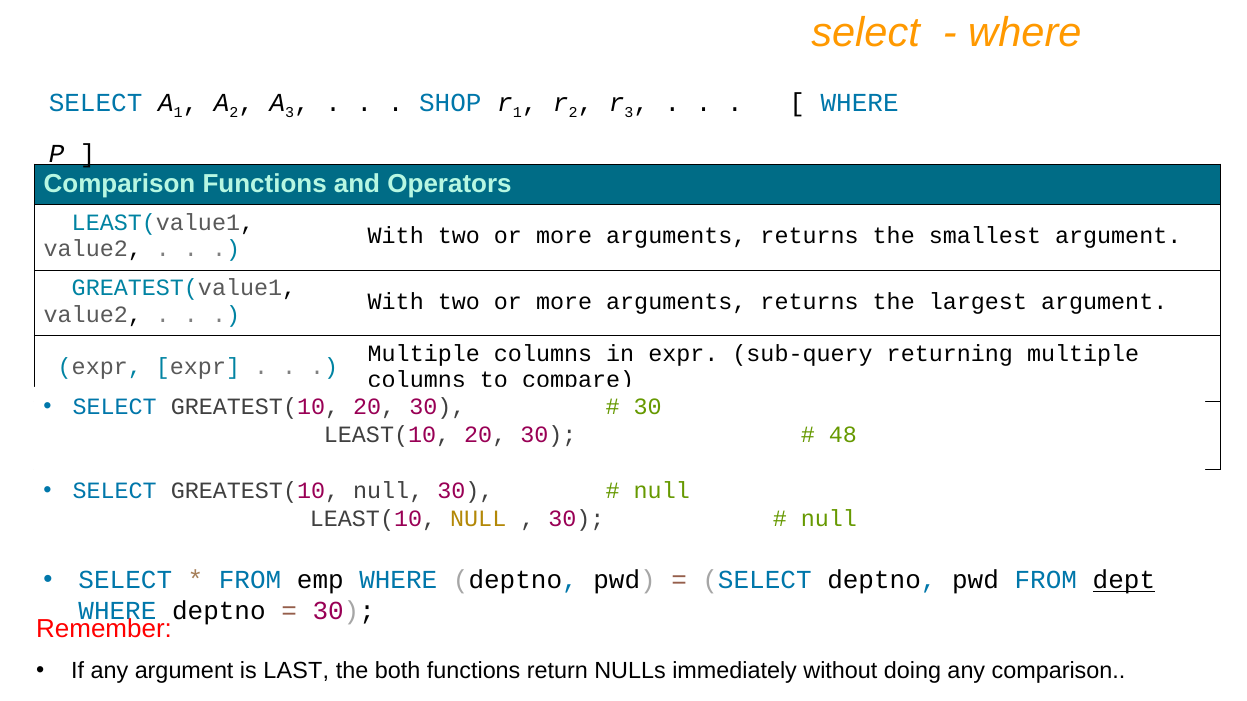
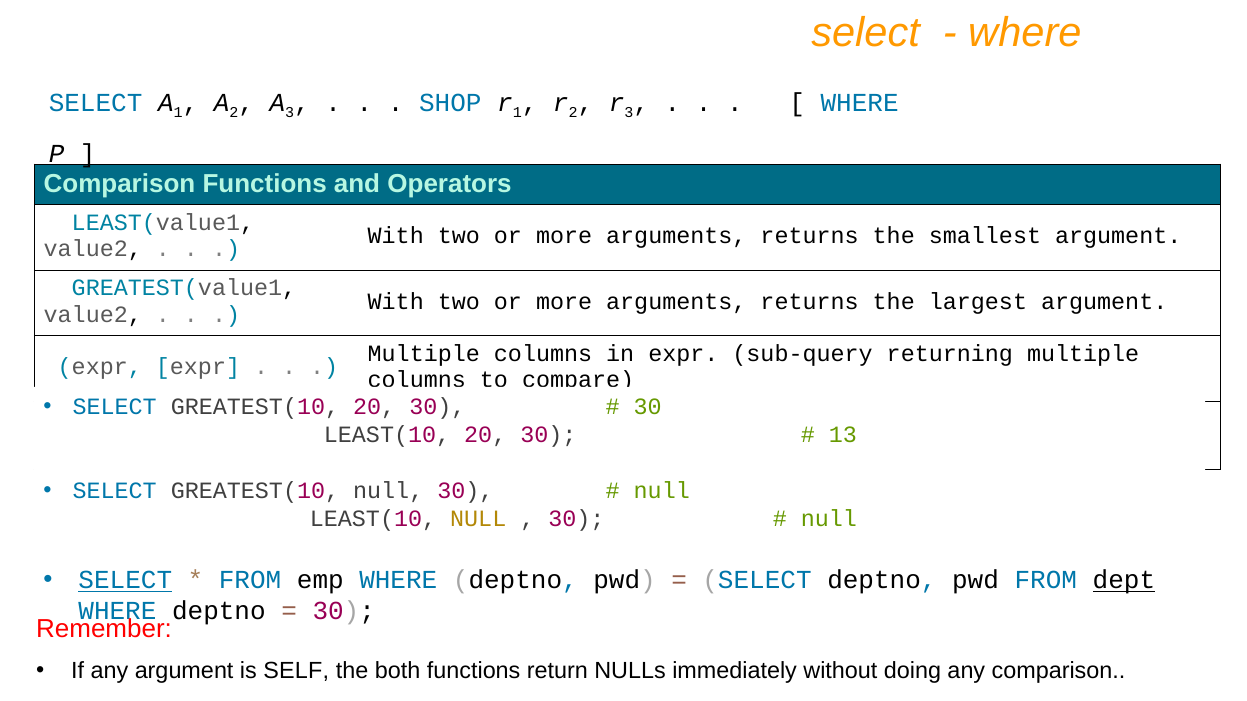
48: 48 -> 13
SELECT at (125, 581) underline: none -> present
LAST: LAST -> SELF
